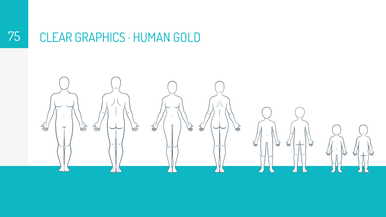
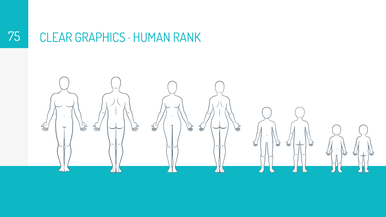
GOLD: GOLD -> RANK
